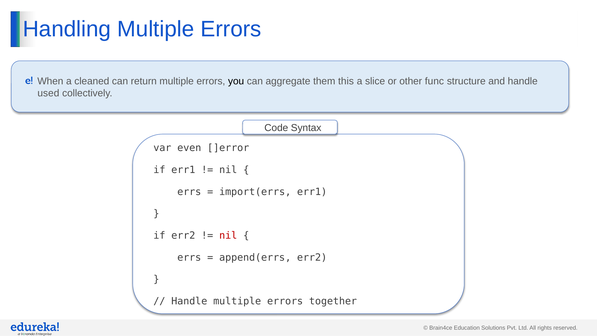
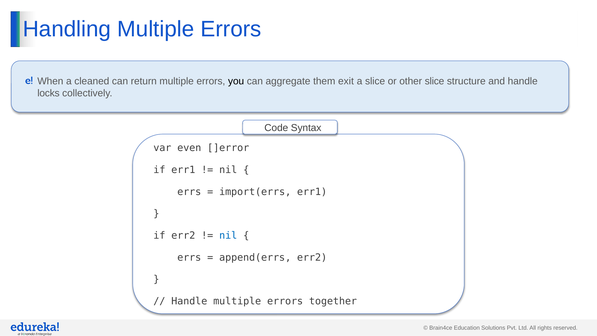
this: this -> exit
other func: func -> slice
used: used -> locks
nil at (228, 235) colour: red -> blue
